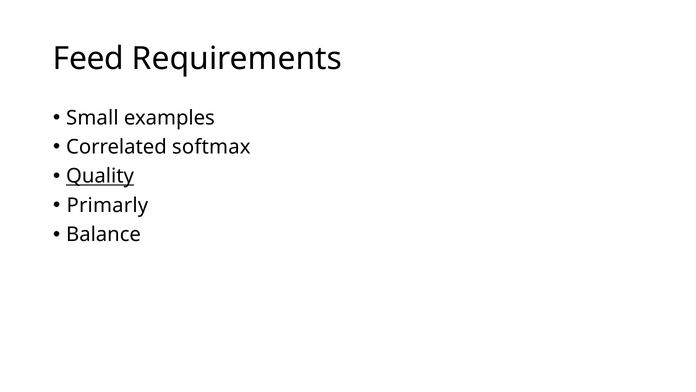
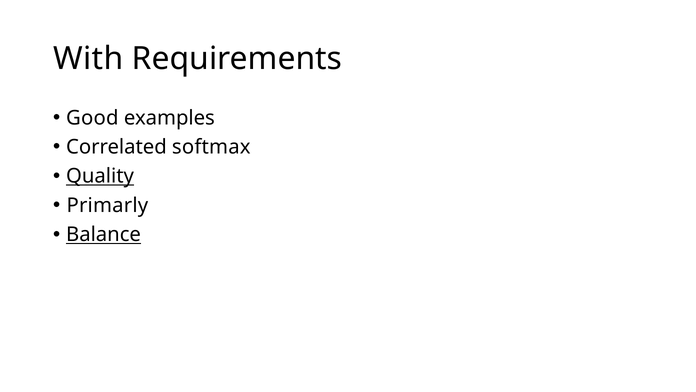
Feed: Feed -> With
Small: Small -> Good
Balance underline: none -> present
